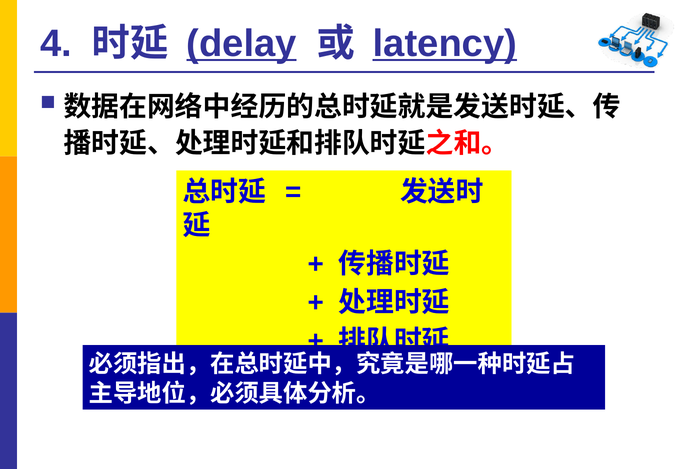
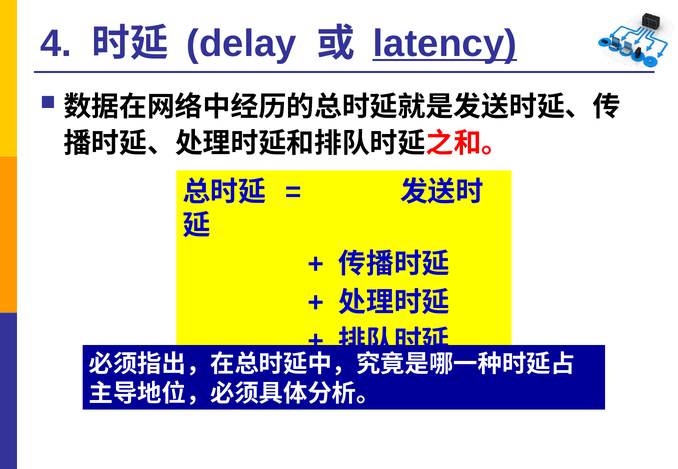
delay underline: present -> none
